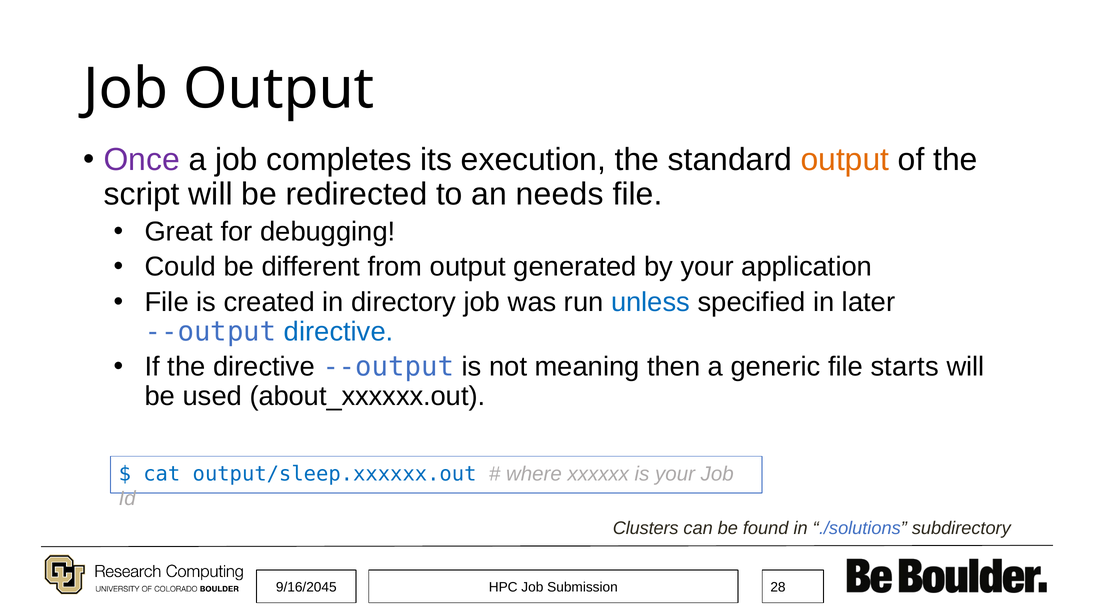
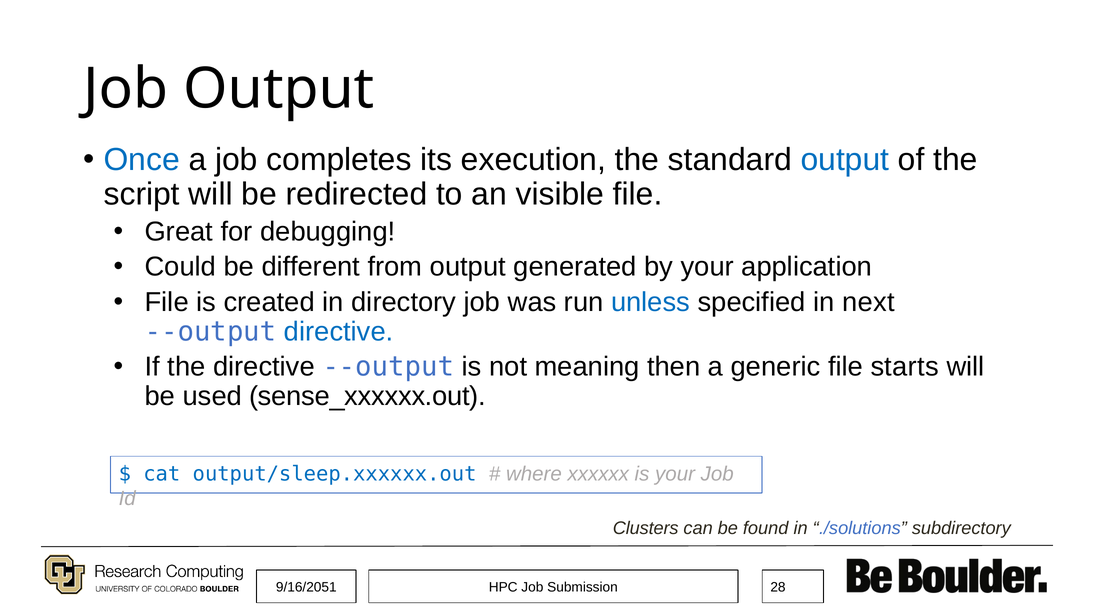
Once colour: purple -> blue
output at (845, 160) colour: orange -> blue
needs: needs -> visible
later: later -> next
about_xxxxxx.out: about_xxxxxx.out -> sense_xxxxxx.out
9/16/2045: 9/16/2045 -> 9/16/2051
